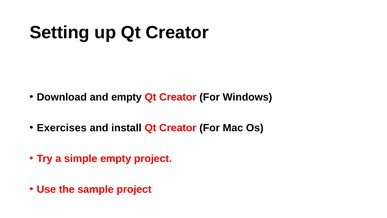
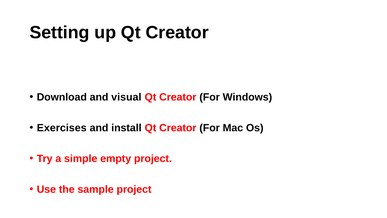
and empty: empty -> visual
